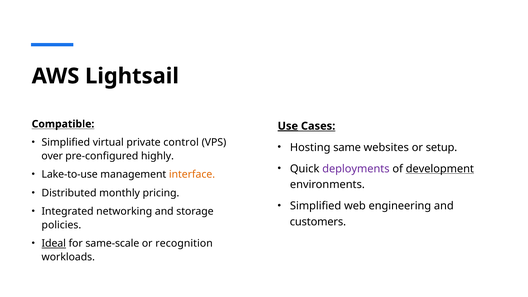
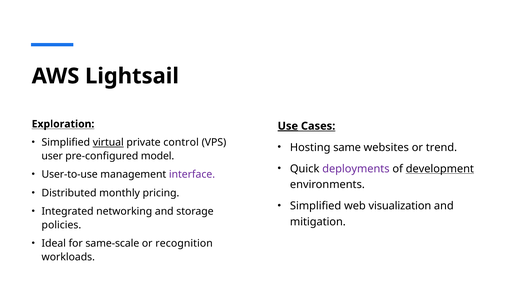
Compatible: Compatible -> Exploration
virtual underline: none -> present
setup: setup -> trend
over: over -> user
highly: highly -> model
Lake-to-use: Lake-to-use -> User-to-use
interface colour: orange -> purple
engineering: engineering -> visualization
customers: customers -> mitigation
Ideal underline: present -> none
